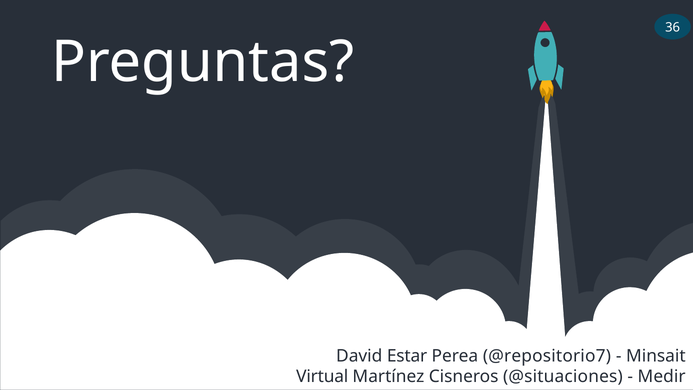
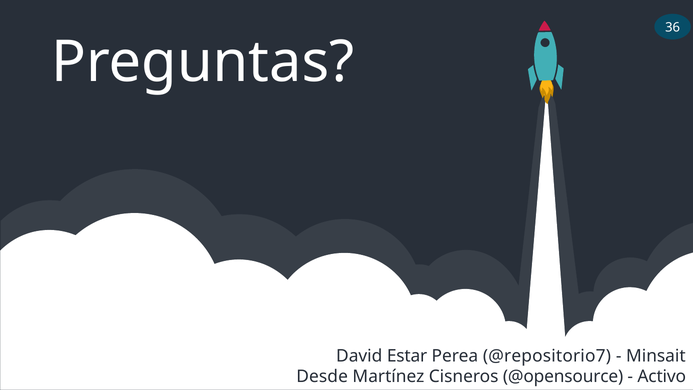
Virtual: Virtual -> Desde
@situaciones: @situaciones -> @opensource
Medir: Medir -> Activo
